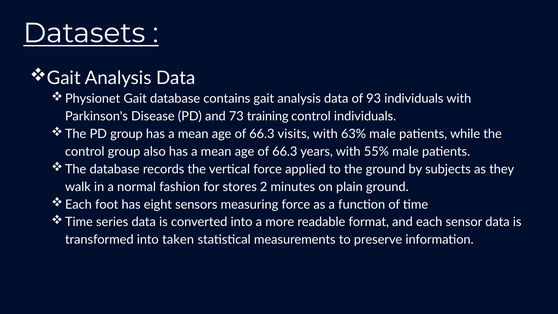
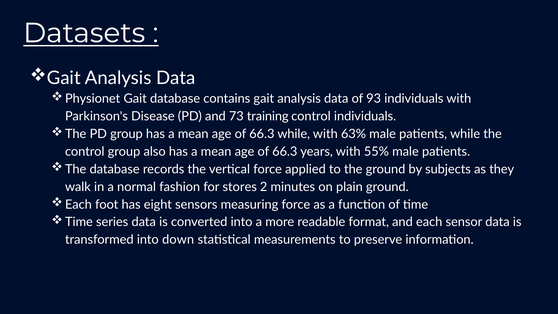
66.3 visits: visits -> while
taken: taken -> down
